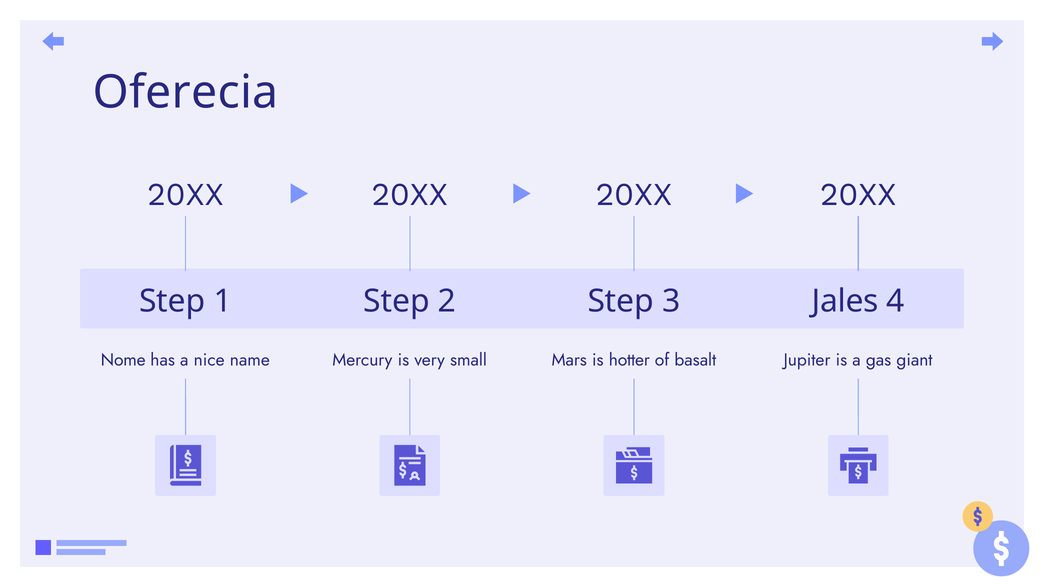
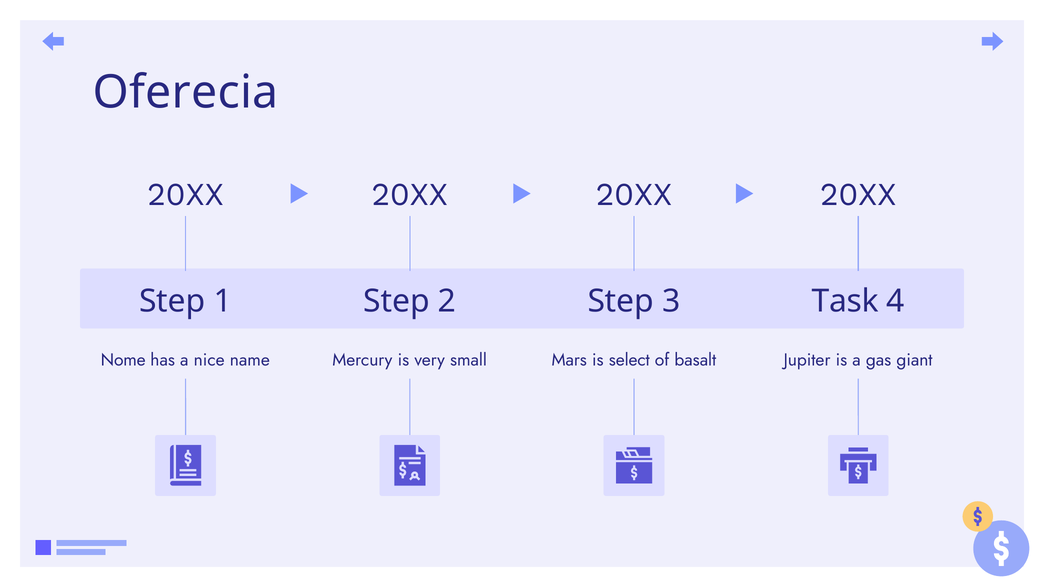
Jales: Jales -> Task
hotter: hotter -> select
